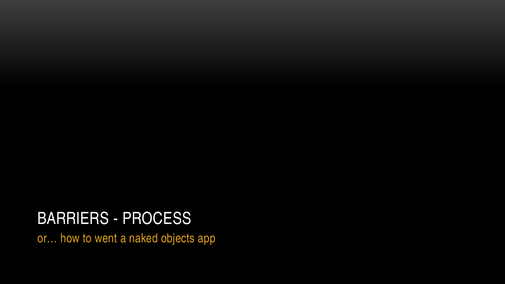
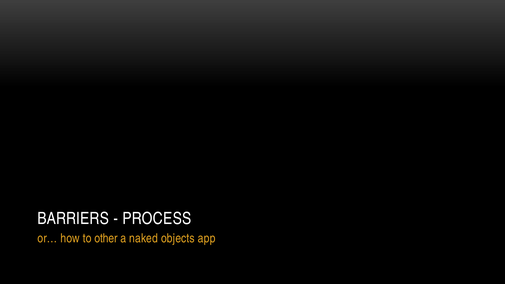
went: went -> other
